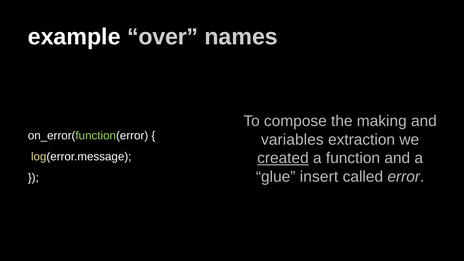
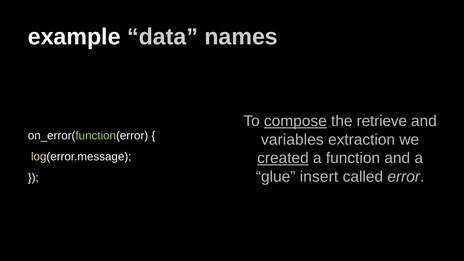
over: over -> data
compose underline: none -> present
making: making -> retrieve
